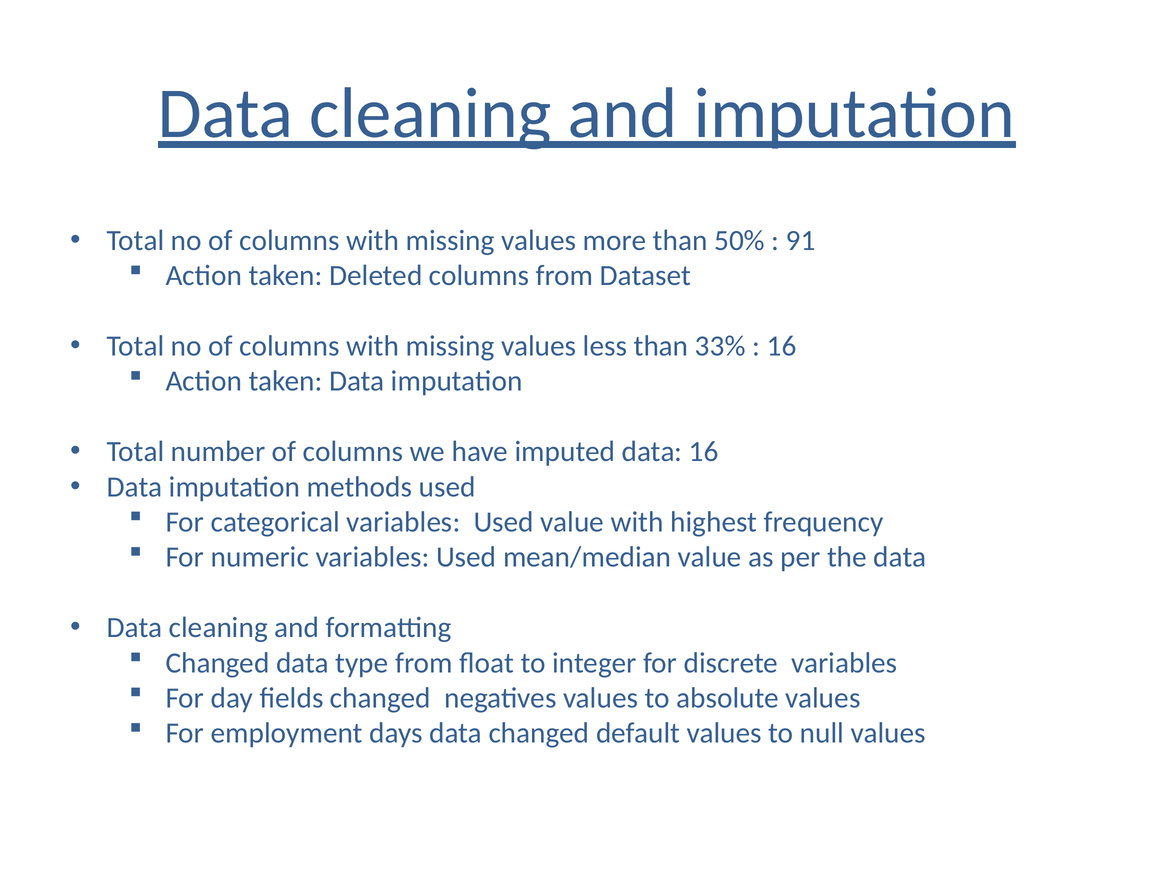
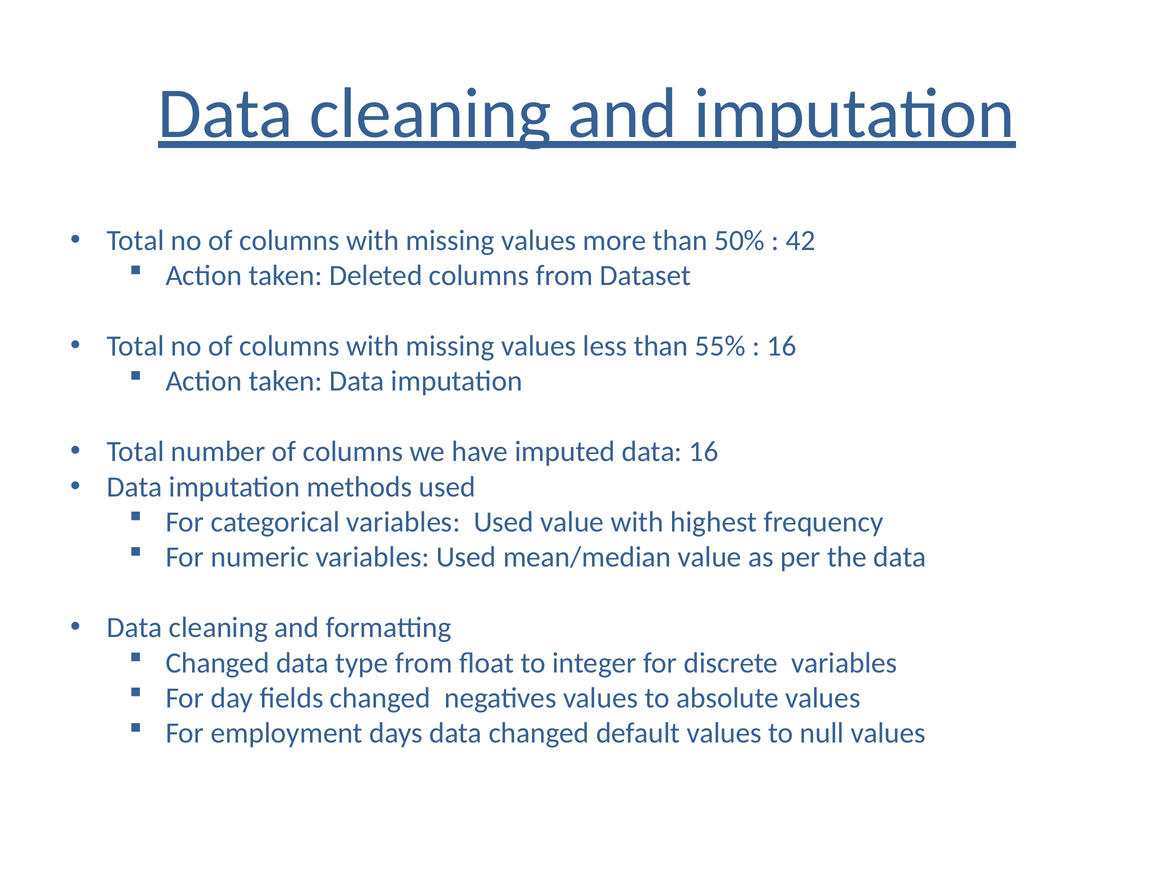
91: 91 -> 42
33%: 33% -> 55%
